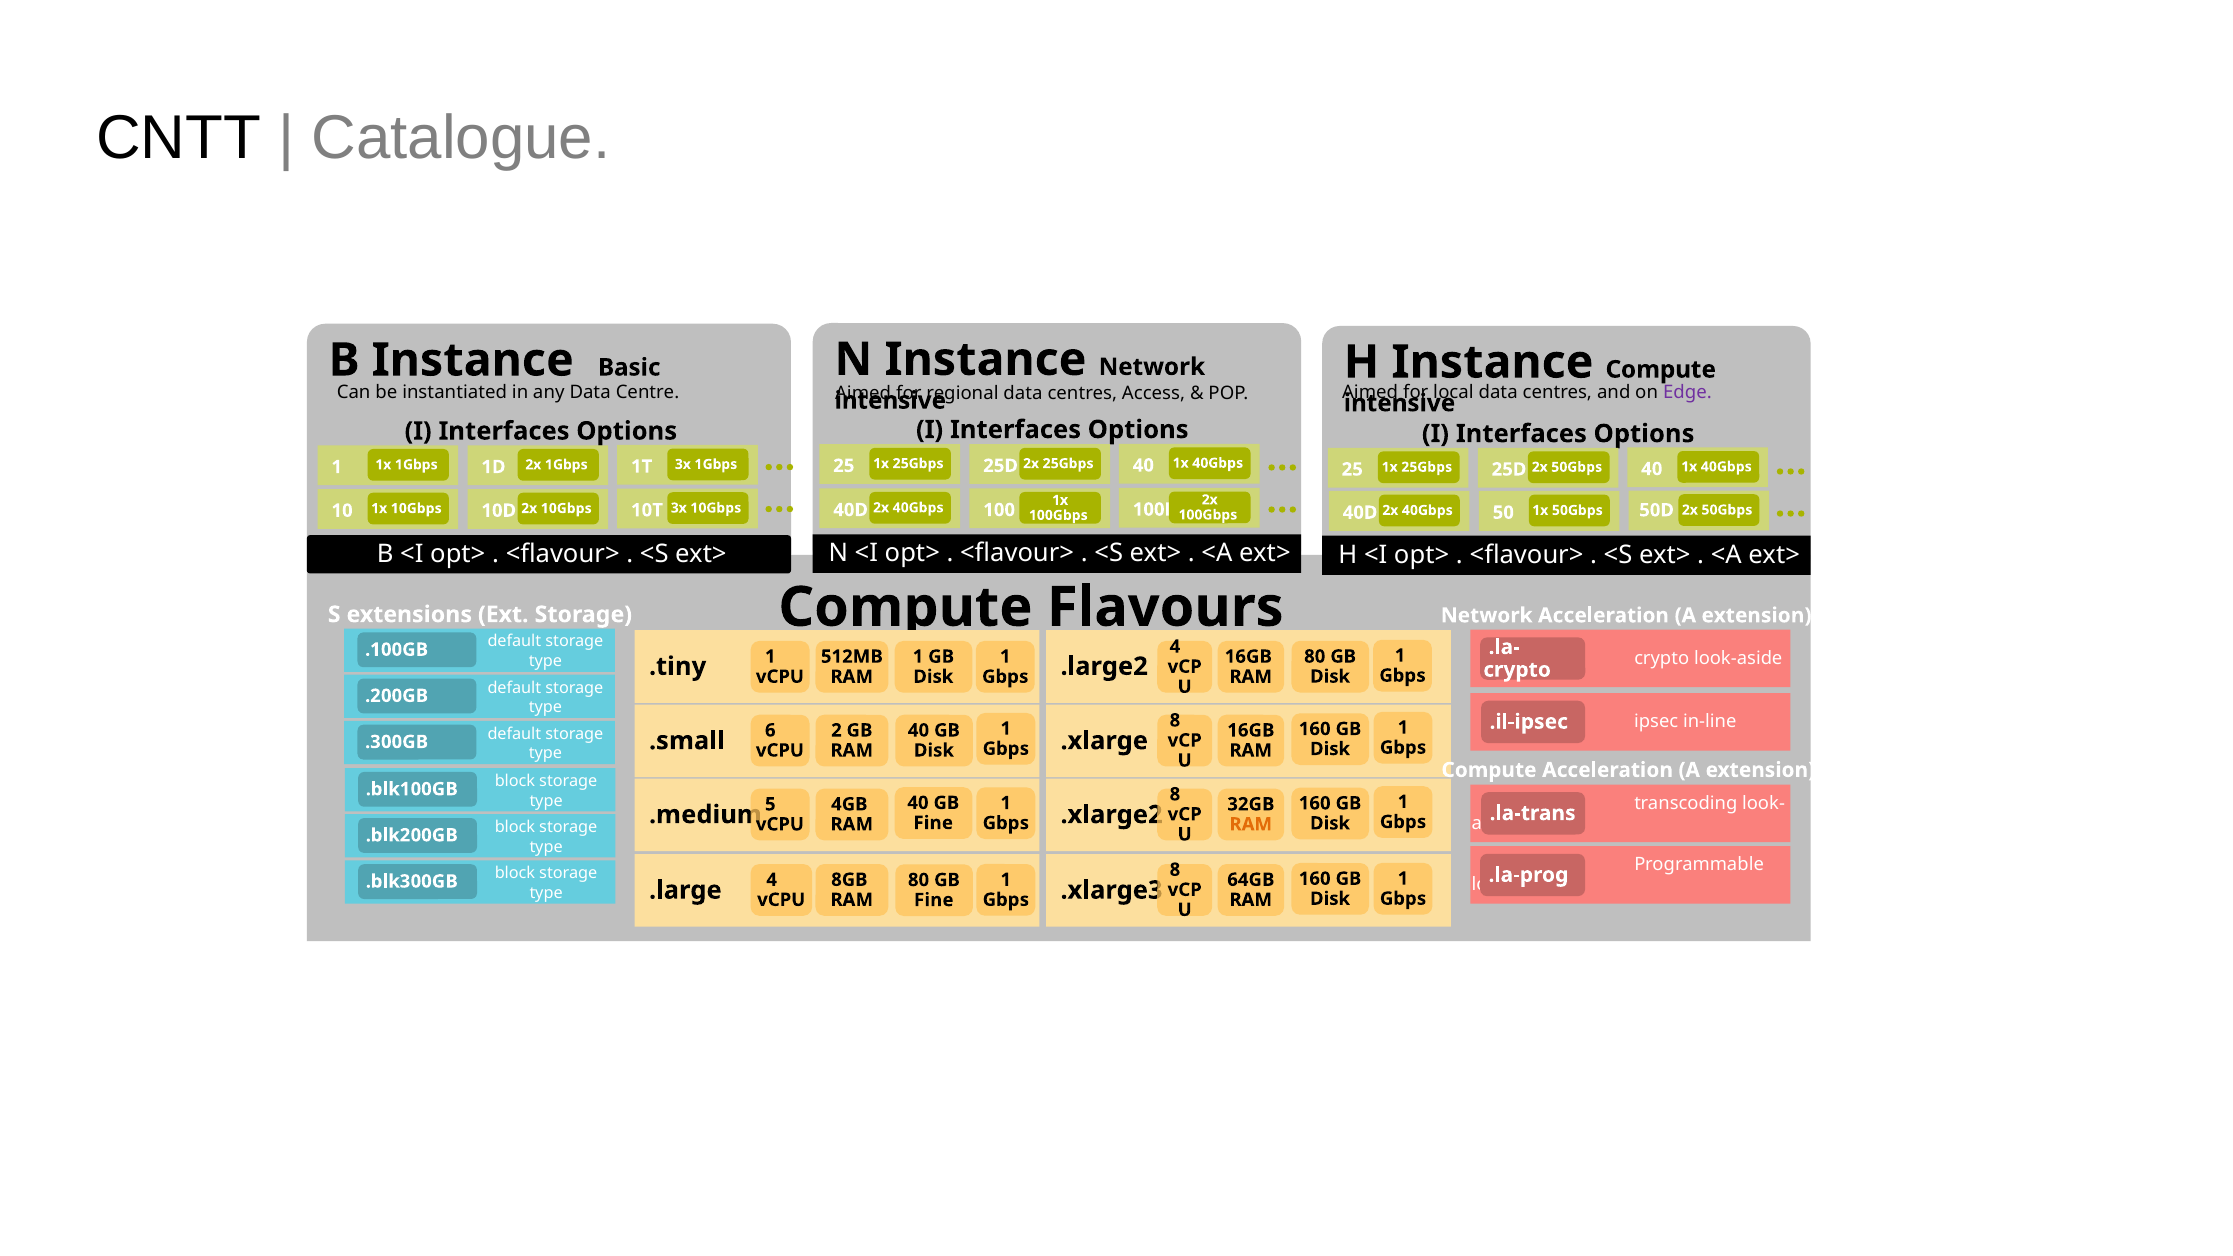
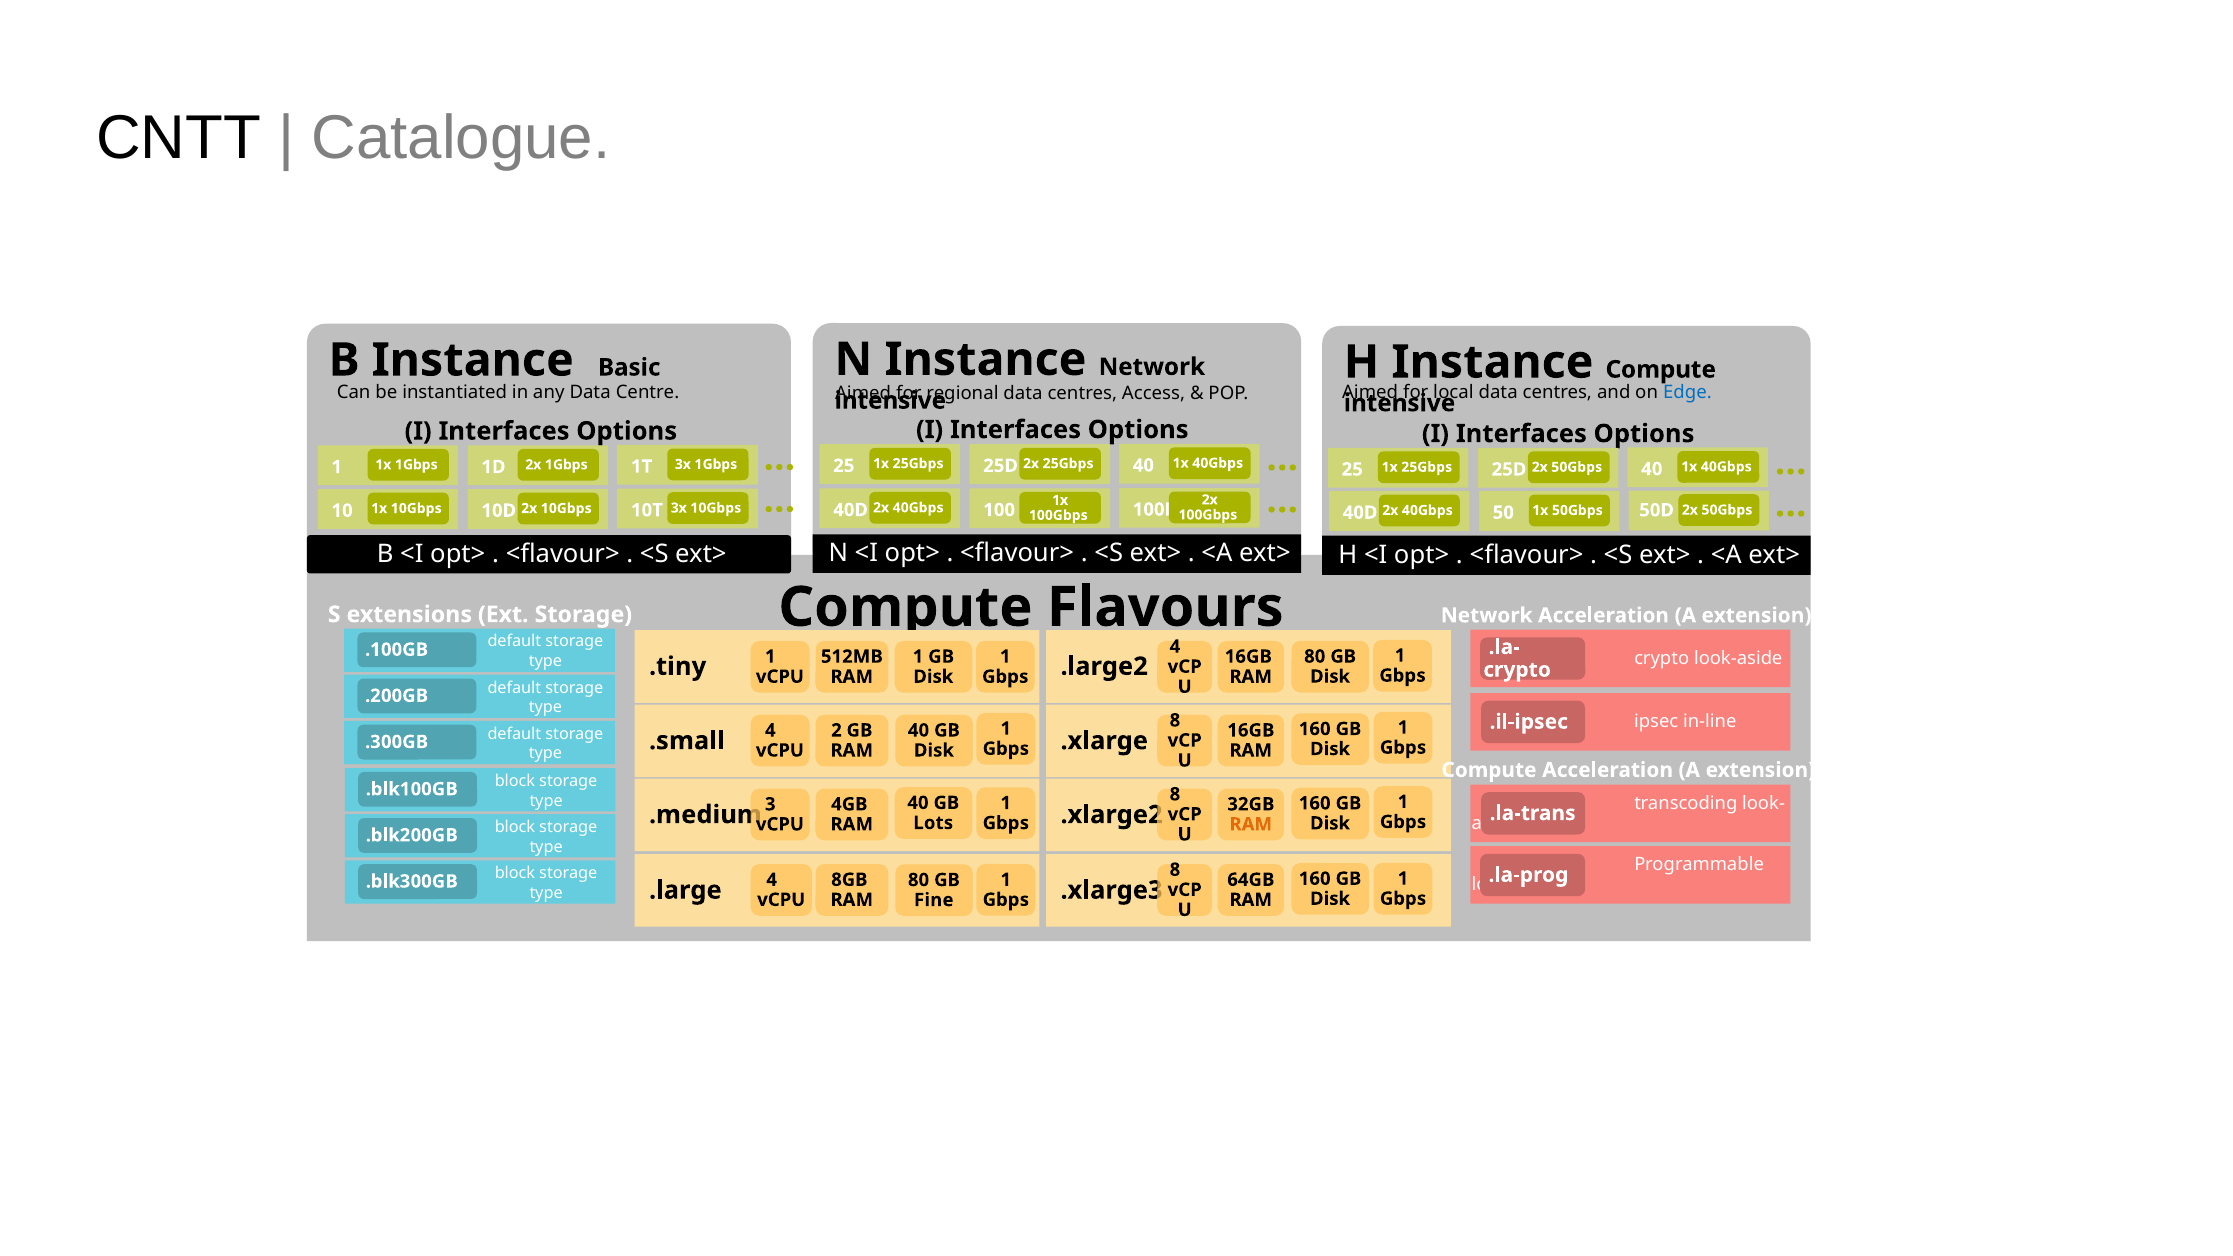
Edge colour: purple -> blue
.small 6: 6 -> 4
5: 5 -> 3
Fine at (933, 823): Fine -> Lots
